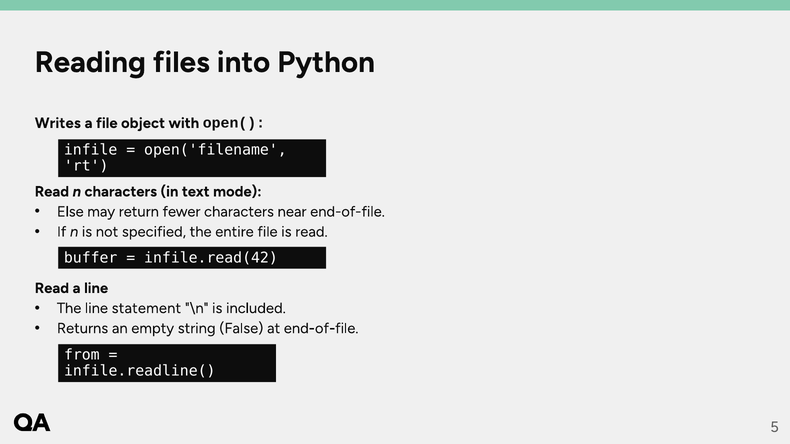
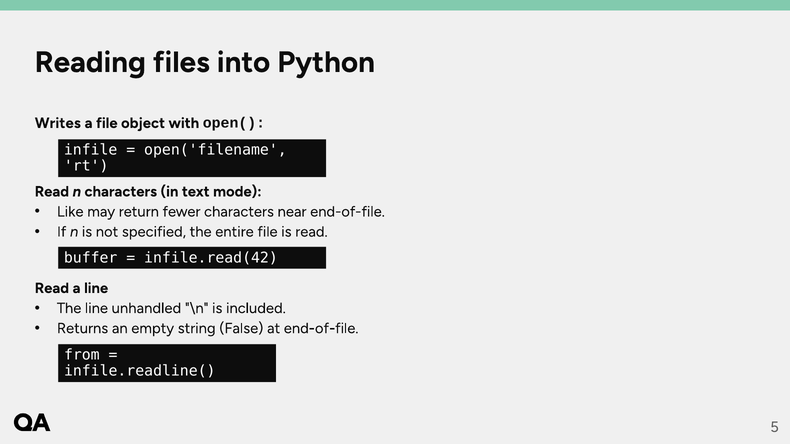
Else: Else -> Like
statement: statement -> unhandled
